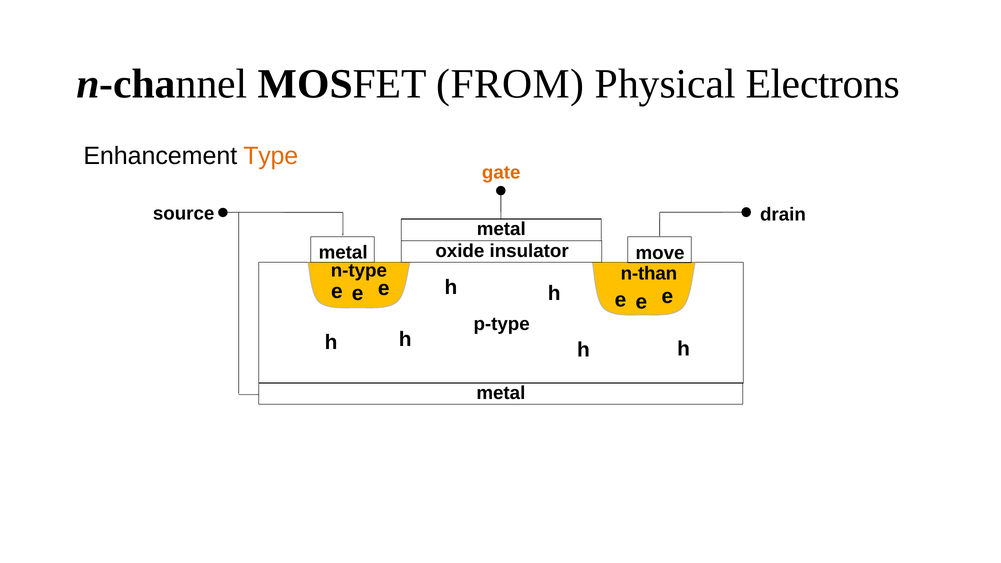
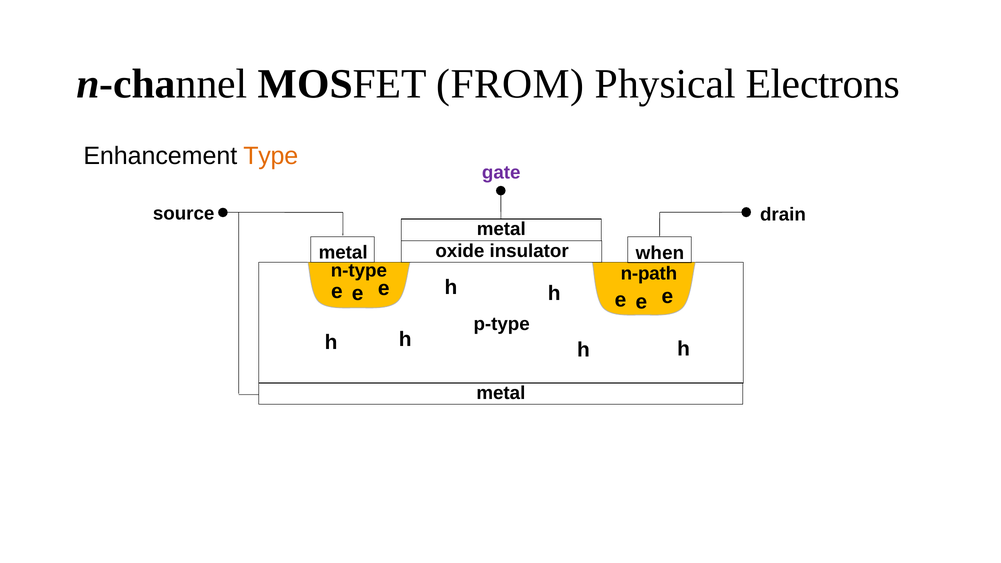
gate colour: orange -> purple
move: move -> when
n-than: n-than -> n-path
